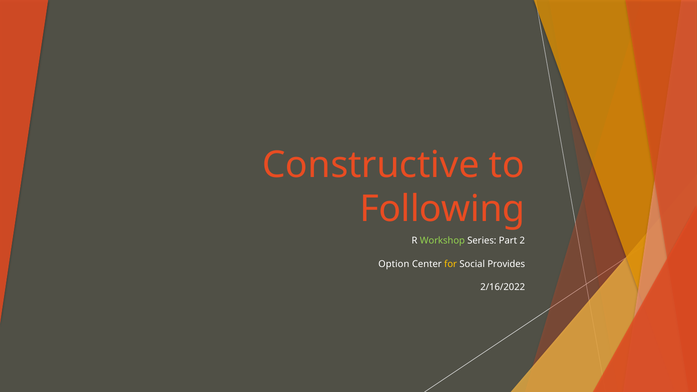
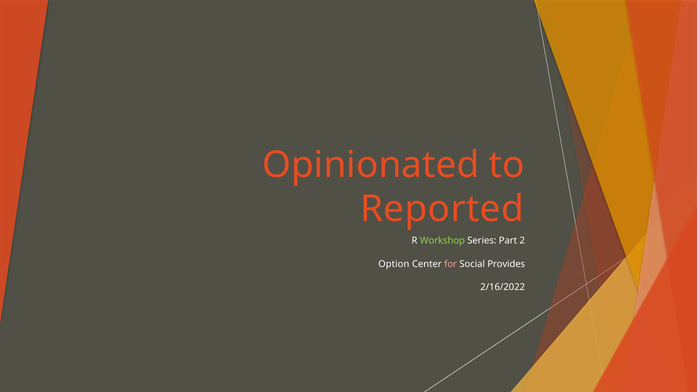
Constructive: Constructive -> Opinionated
Following: Following -> Reported
for colour: yellow -> pink
